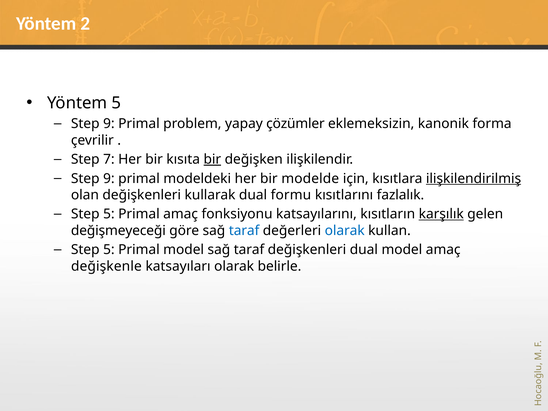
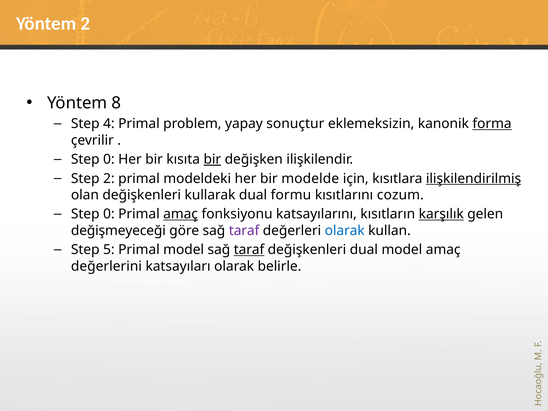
Yöntem 5: 5 -> 8
9 at (109, 124): 9 -> 4
çözümler: çözümler -> sonuçtur
forma underline: none -> present
7 at (109, 159): 7 -> 0
9 at (109, 179): 9 -> 2
fazlalık: fazlalık -> cozum
5 at (109, 214): 5 -> 0
amaç at (181, 214) underline: none -> present
taraf at (244, 231) colour: blue -> purple
taraf at (249, 250) underline: none -> present
değişkenle: değişkenle -> değerlerini
